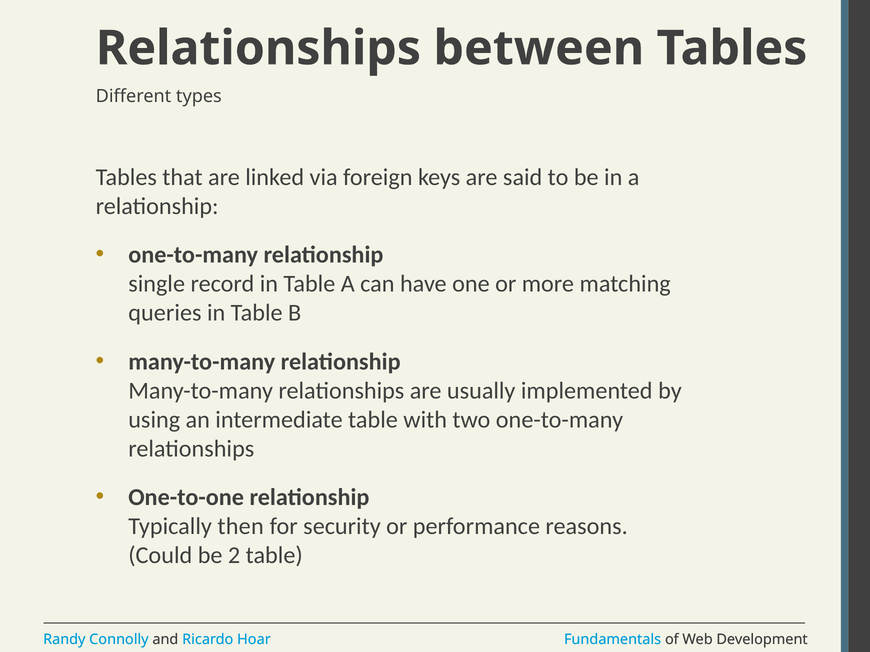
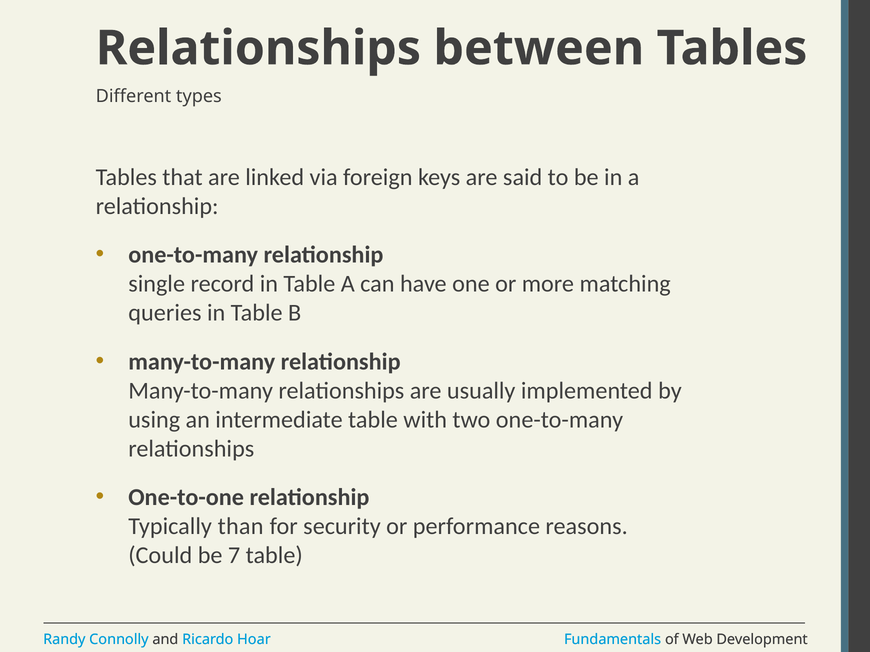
then: then -> than
2: 2 -> 7
